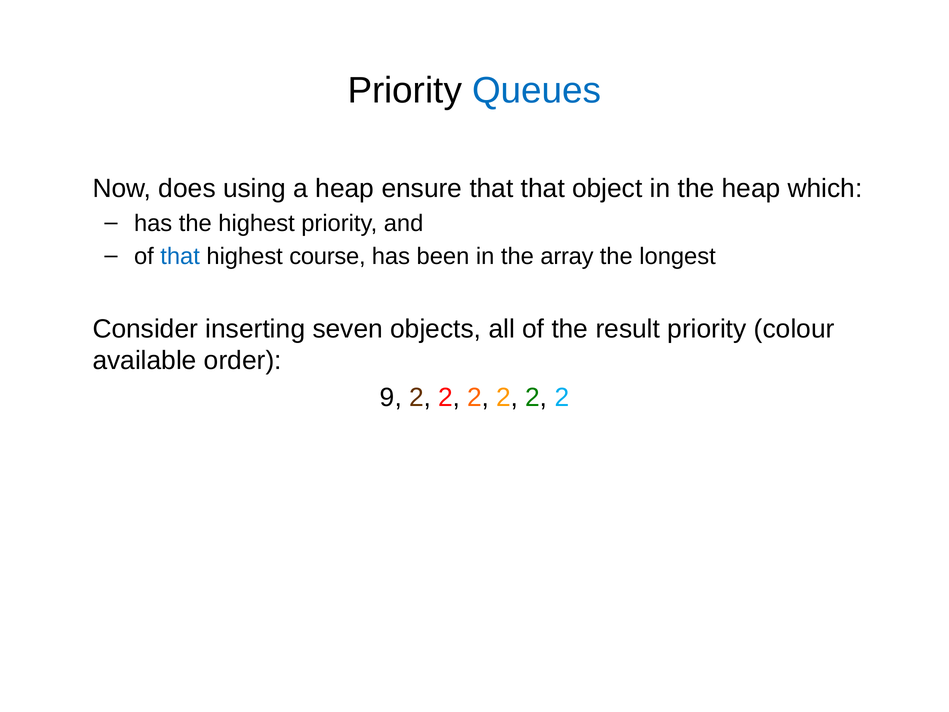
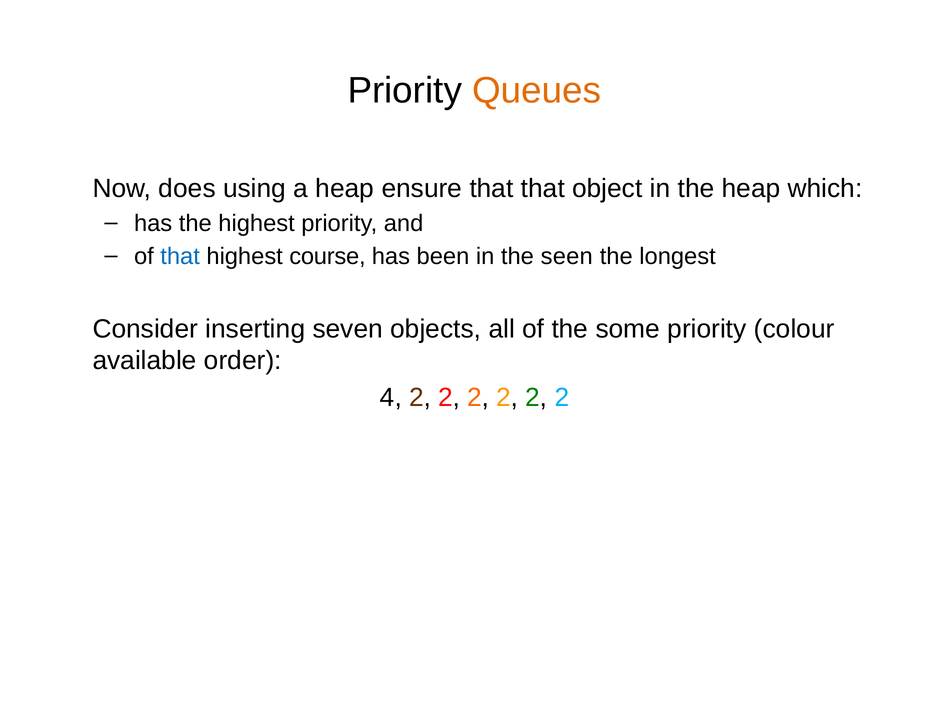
Queues colour: blue -> orange
array: array -> seen
result: result -> some
9: 9 -> 4
